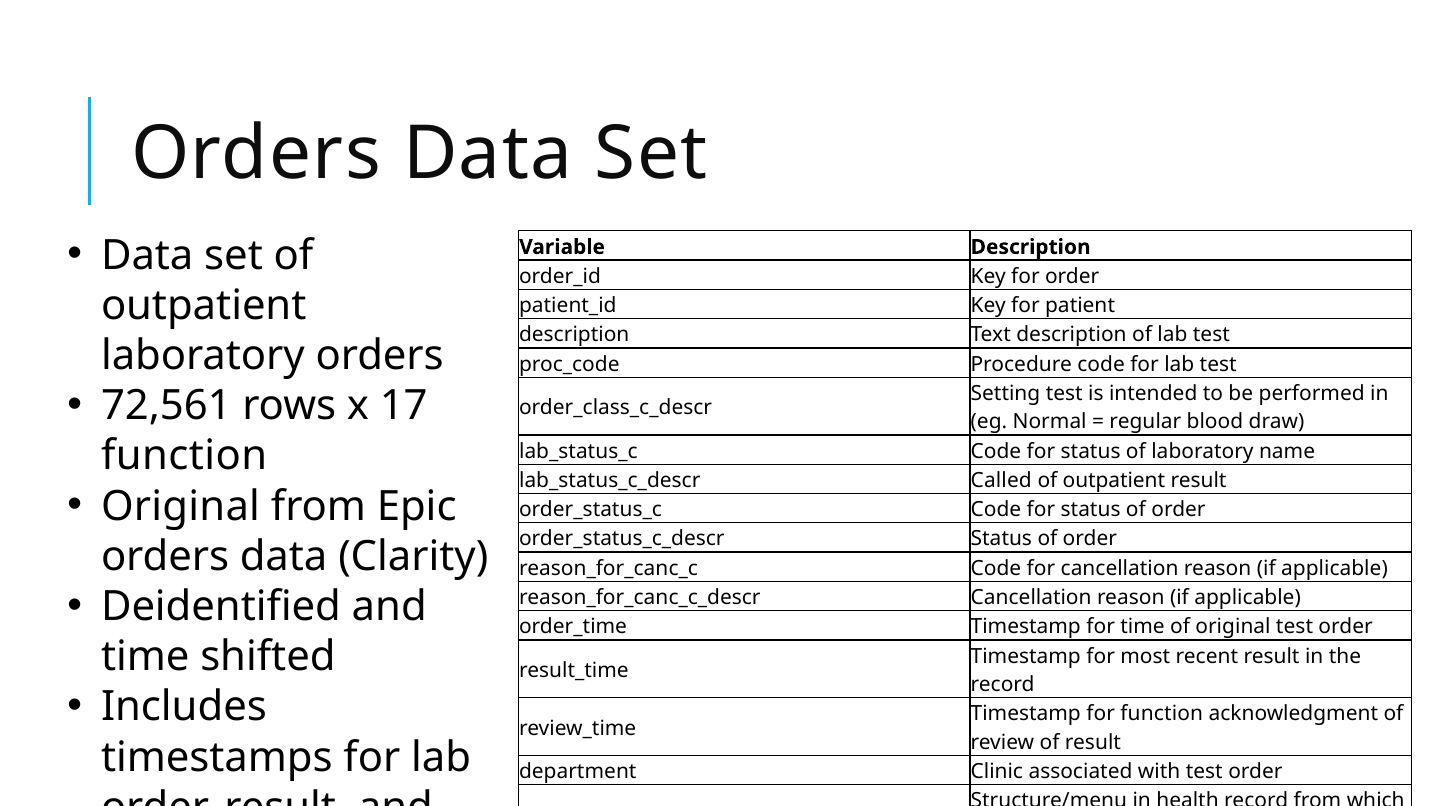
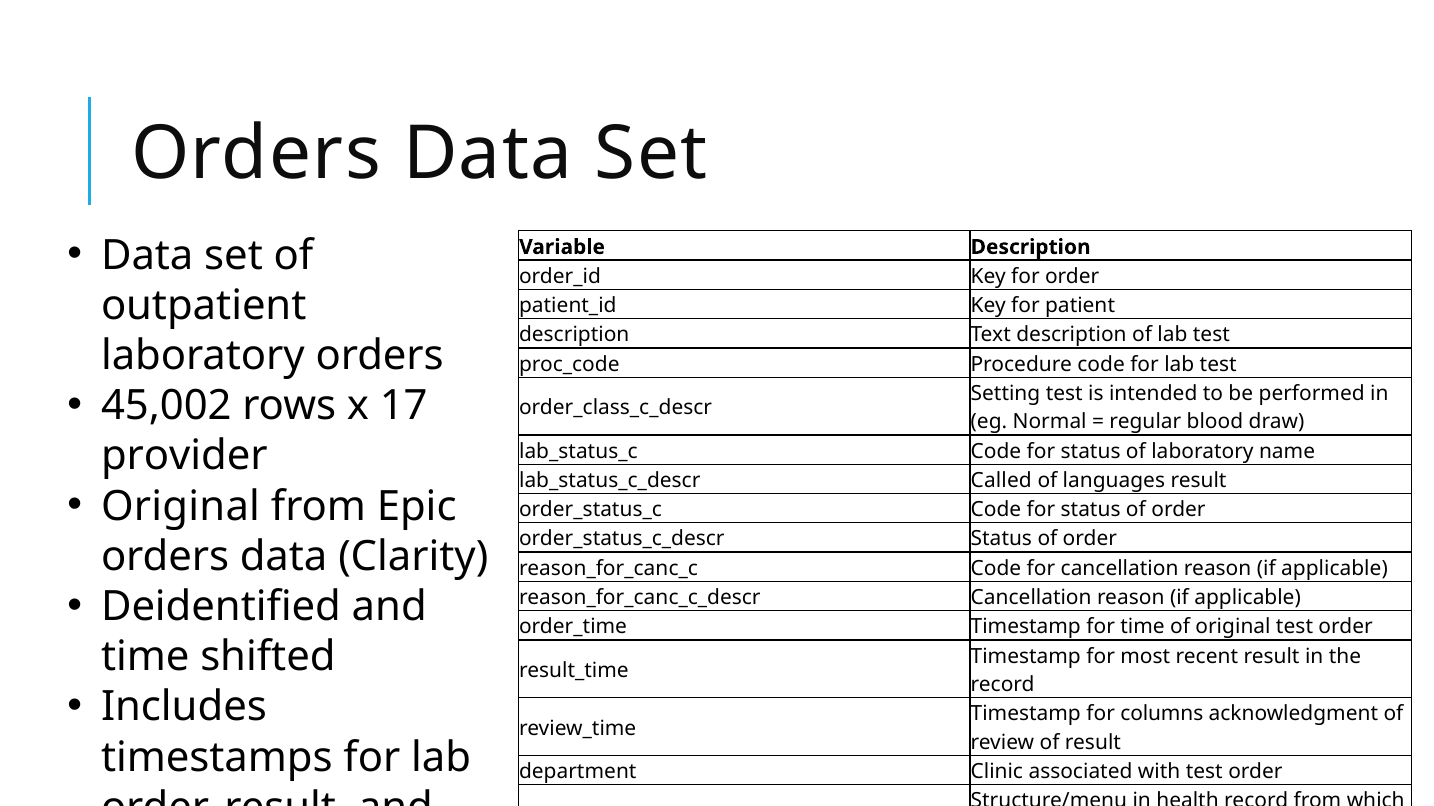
72,561: 72,561 -> 45,002
function at (184, 456): function -> provider
outpatient at (1114, 481): outpatient -> languages
for function: function -> columns
